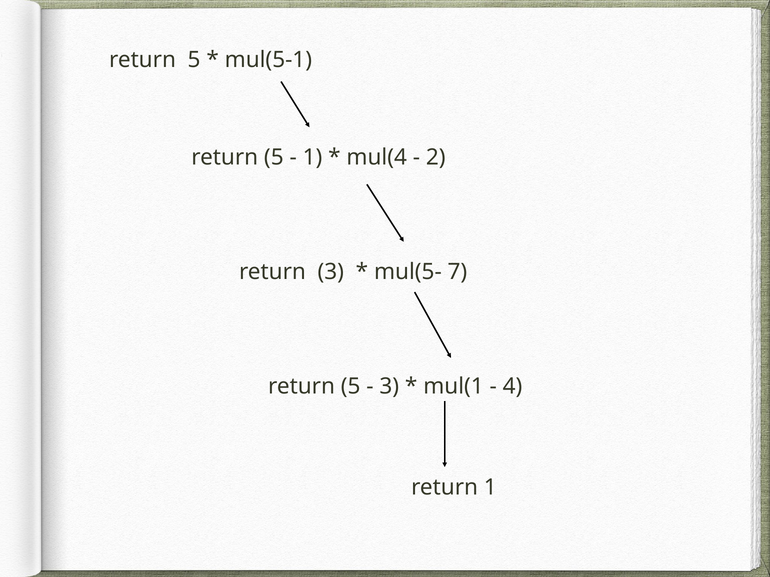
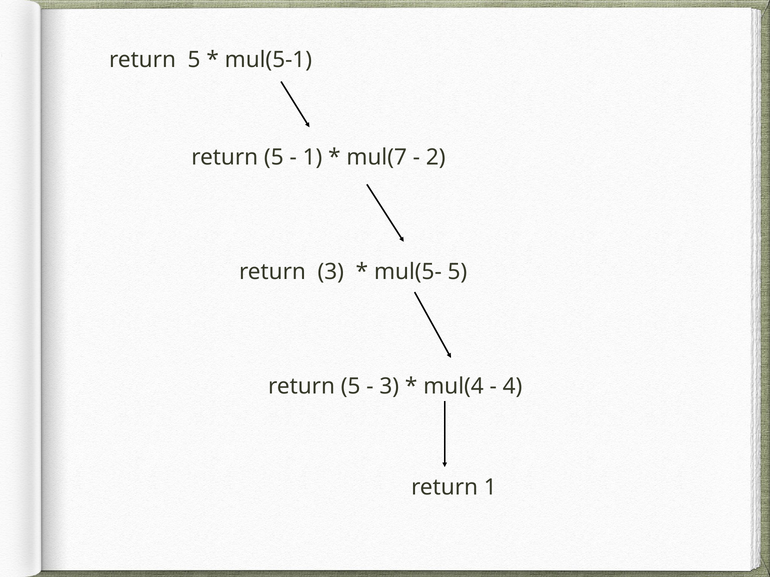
mul(4: mul(4 -> mul(7
mul(5- 7: 7 -> 5
mul(1: mul(1 -> mul(4
